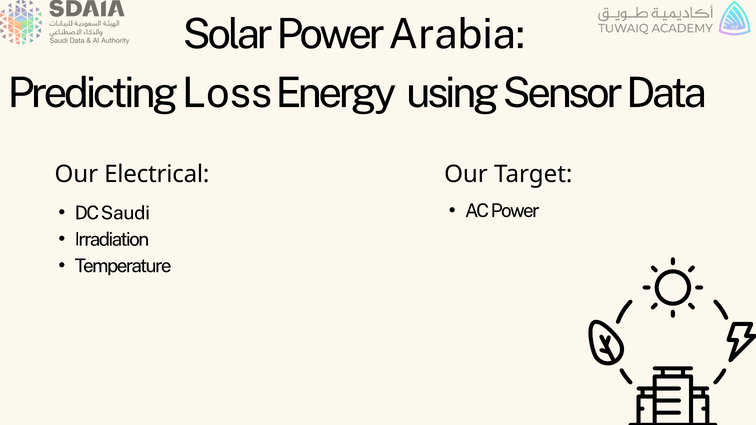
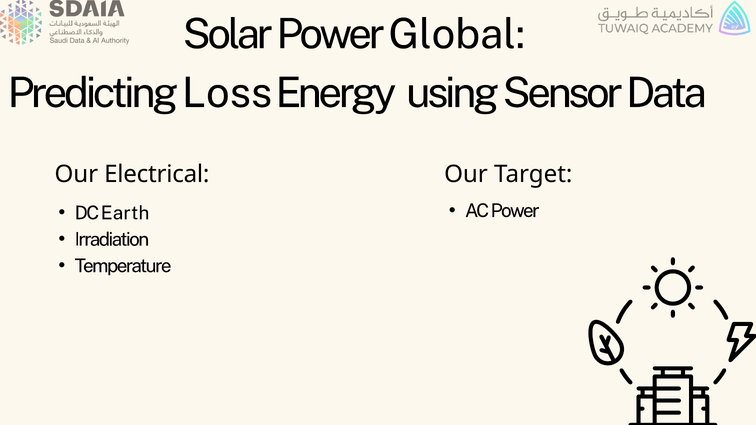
Arabia: Arabia -> Global
Saudi: Saudi -> Earth
